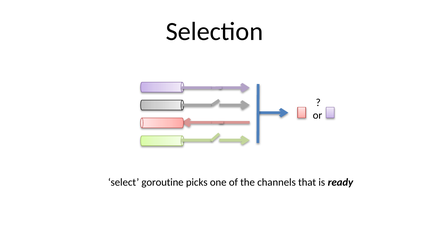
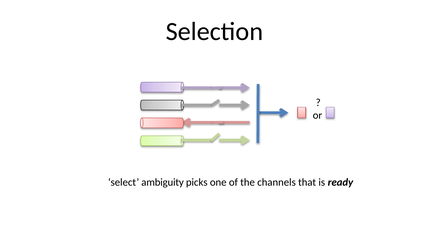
goroutine: goroutine -> ambiguity
